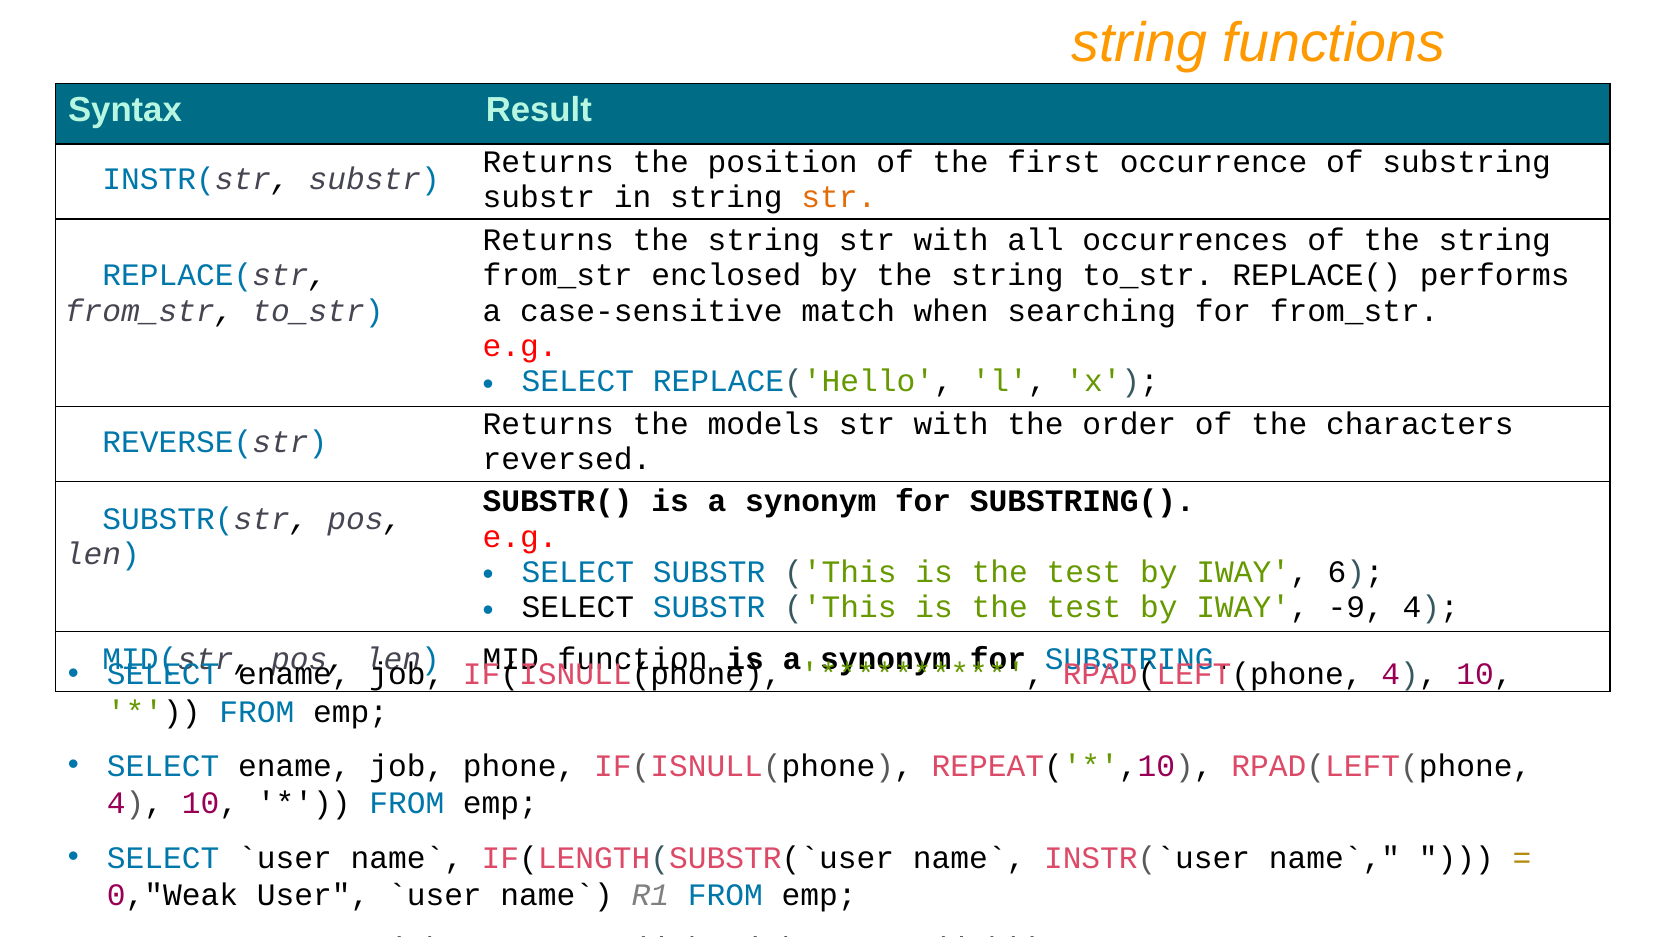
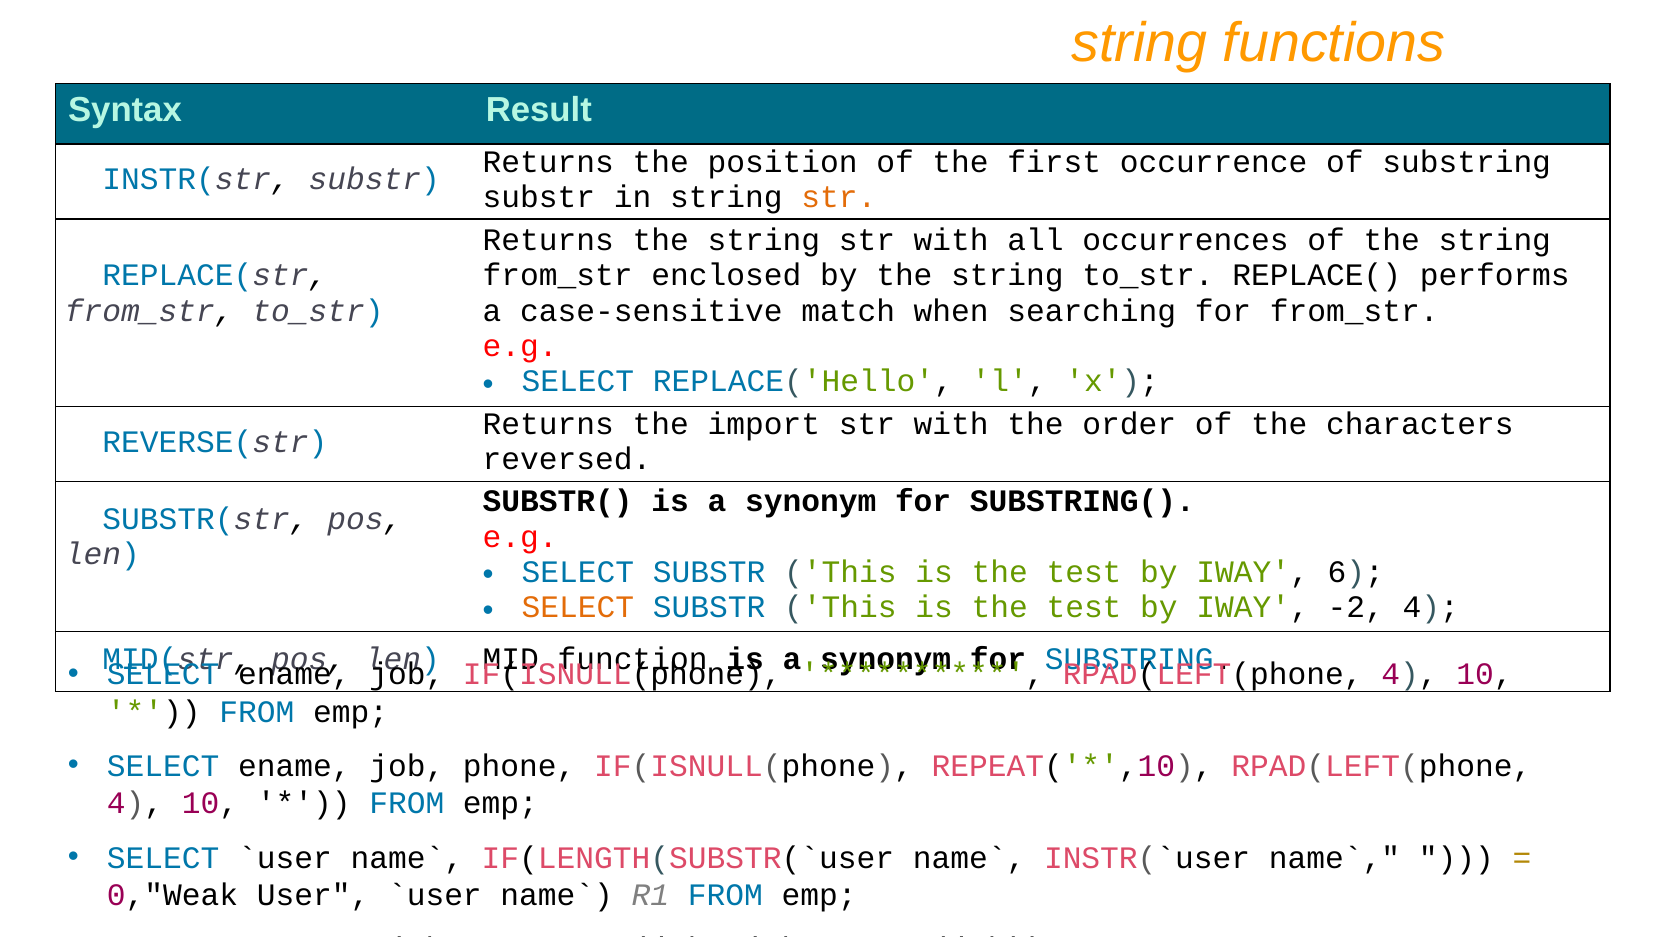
models: models -> import
SELECT at (578, 608) colour: black -> orange
-9: -9 -> -2
